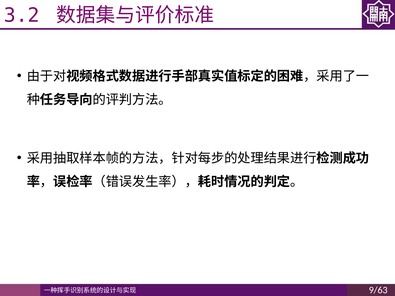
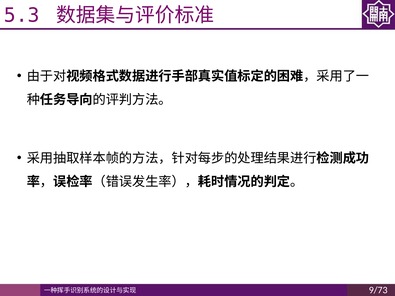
3.2: 3.2 -> 5.3
9/63: 9/63 -> 9/73
